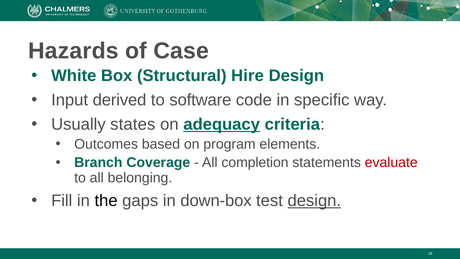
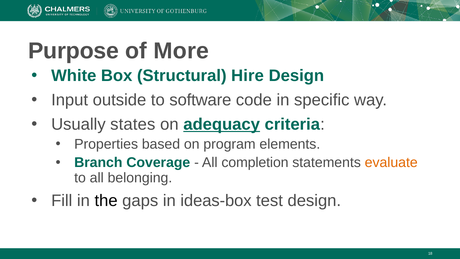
Hazards: Hazards -> Purpose
Case: Case -> More
derived: derived -> outside
Outcomes: Outcomes -> Properties
evaluate colour: red -> orange
down-box: down-box -> ideas-box
design at (314, 201) underline: present -> none
